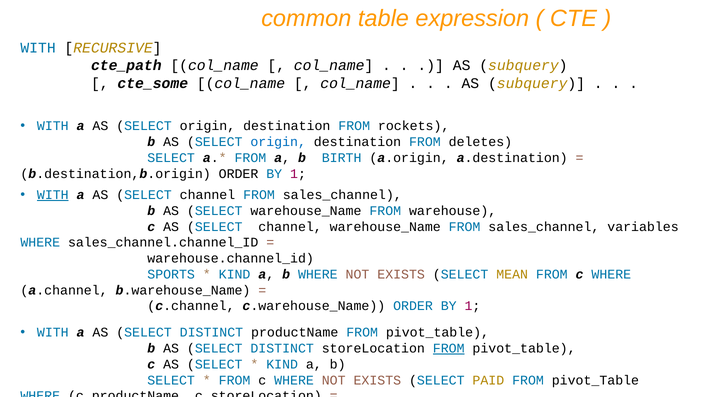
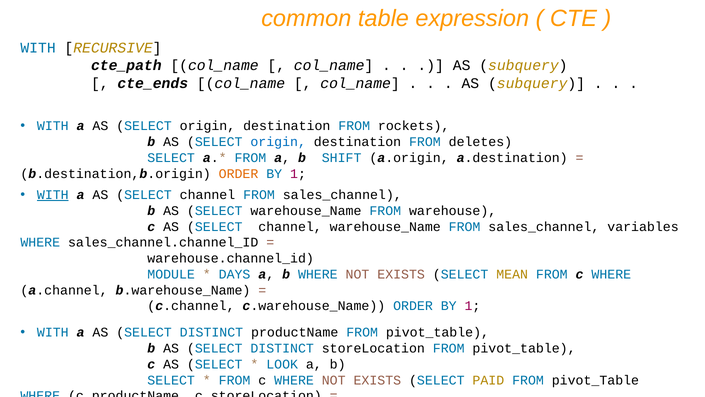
cte_some: cte_some -> cte_ends
BIRTH: BIRTH -> SHIFT
ORDER at (239, 174) colour: black -> orange
SPORTS: SPORTS -> MODULE
KIND at (235, 274): KIND -> DAYS
FROM at (449, 348) underline: present -> none
KIND at (282, 364): KIND -> LOOK
